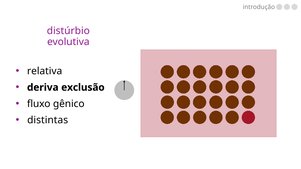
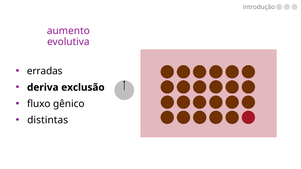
distúrbio: distúrbio -> aumento
relativa: relativa -> erradas
